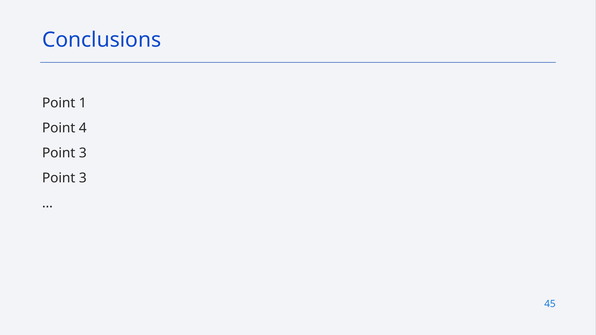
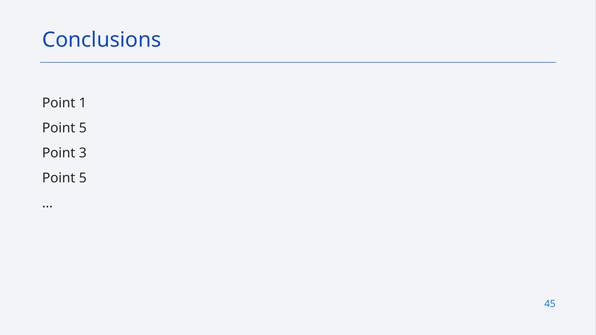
4 at (83, 128): 4 -> 5
3 at (83, 178): 3 -> 5
